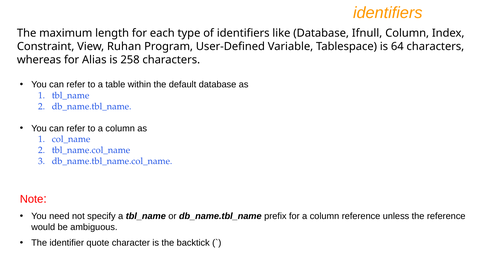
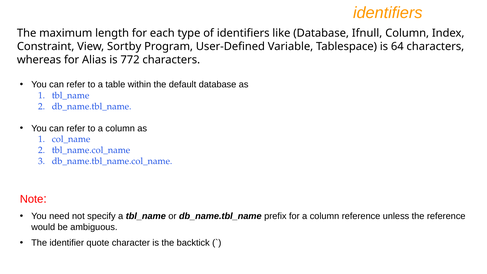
Ruhan: Ruhan -> Sortby
258: 258 -> 772
